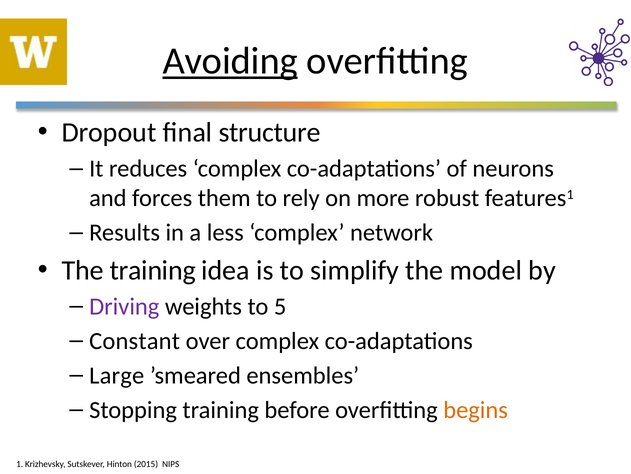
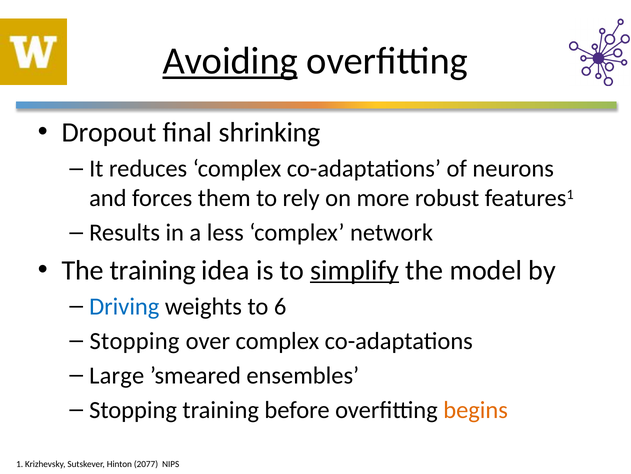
structure: structure -> shrinking
simplify underline: none -> present
Driving colour: purple -> blue
5: 5 -> 6
Constant at (135, 340): Constant -> Stopping
2015: 2015 -> 2077
